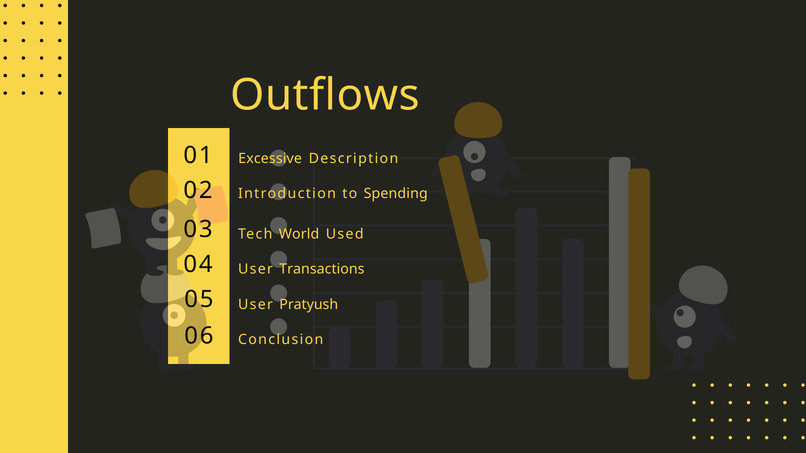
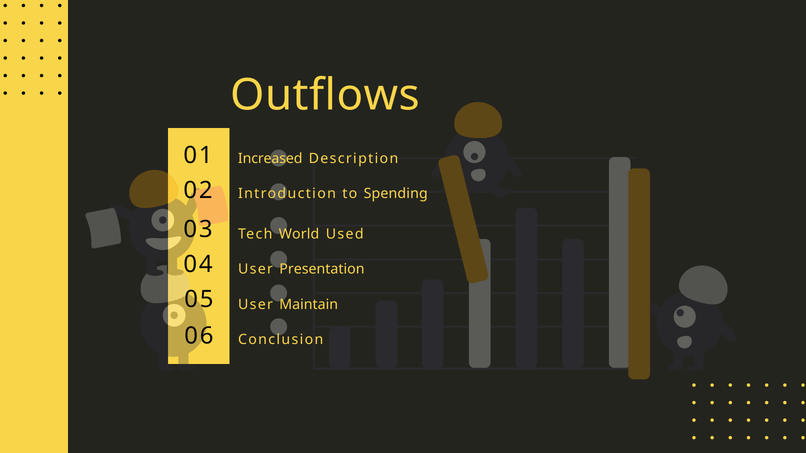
Excessive: Excessive -> Increased
Transactions: Transactions -> Presentation
Pratyush: Pratyush -> Maintain
